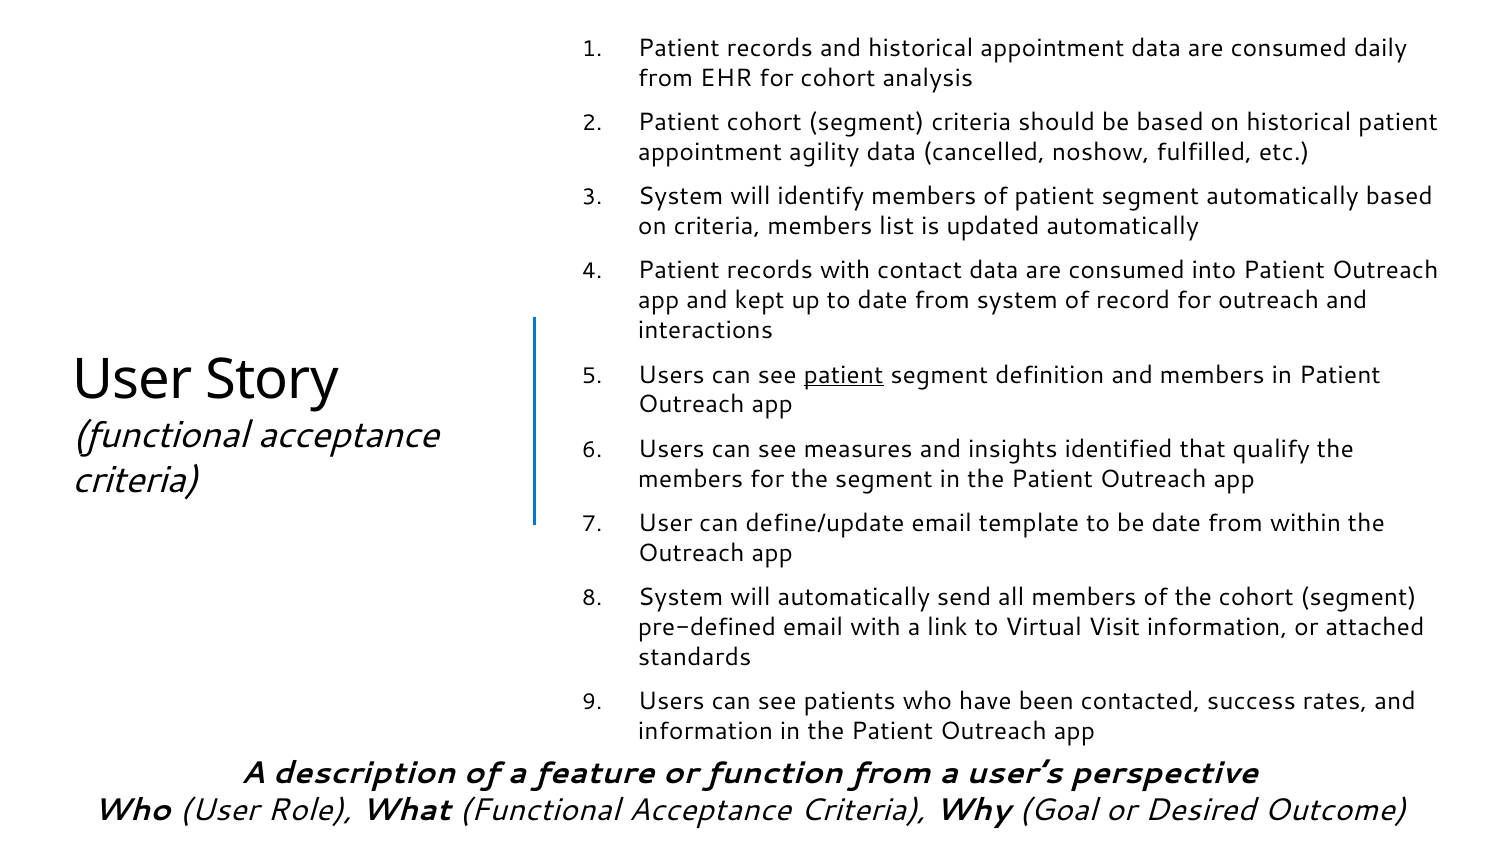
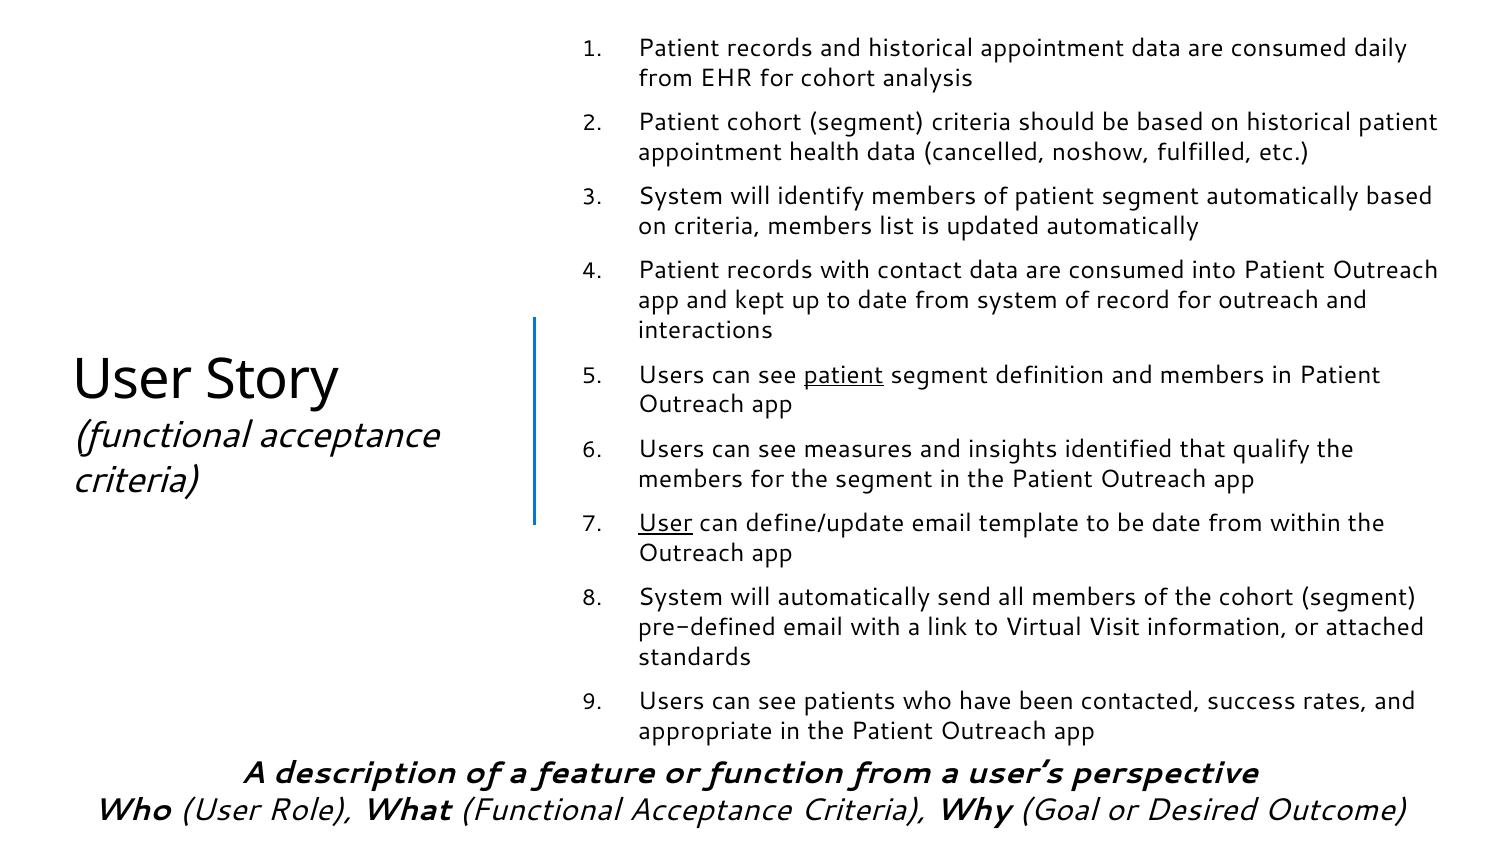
agility: agility -> health
User at (665, 523) underline: none -> present
information at (706, 731): information -> appropriate
